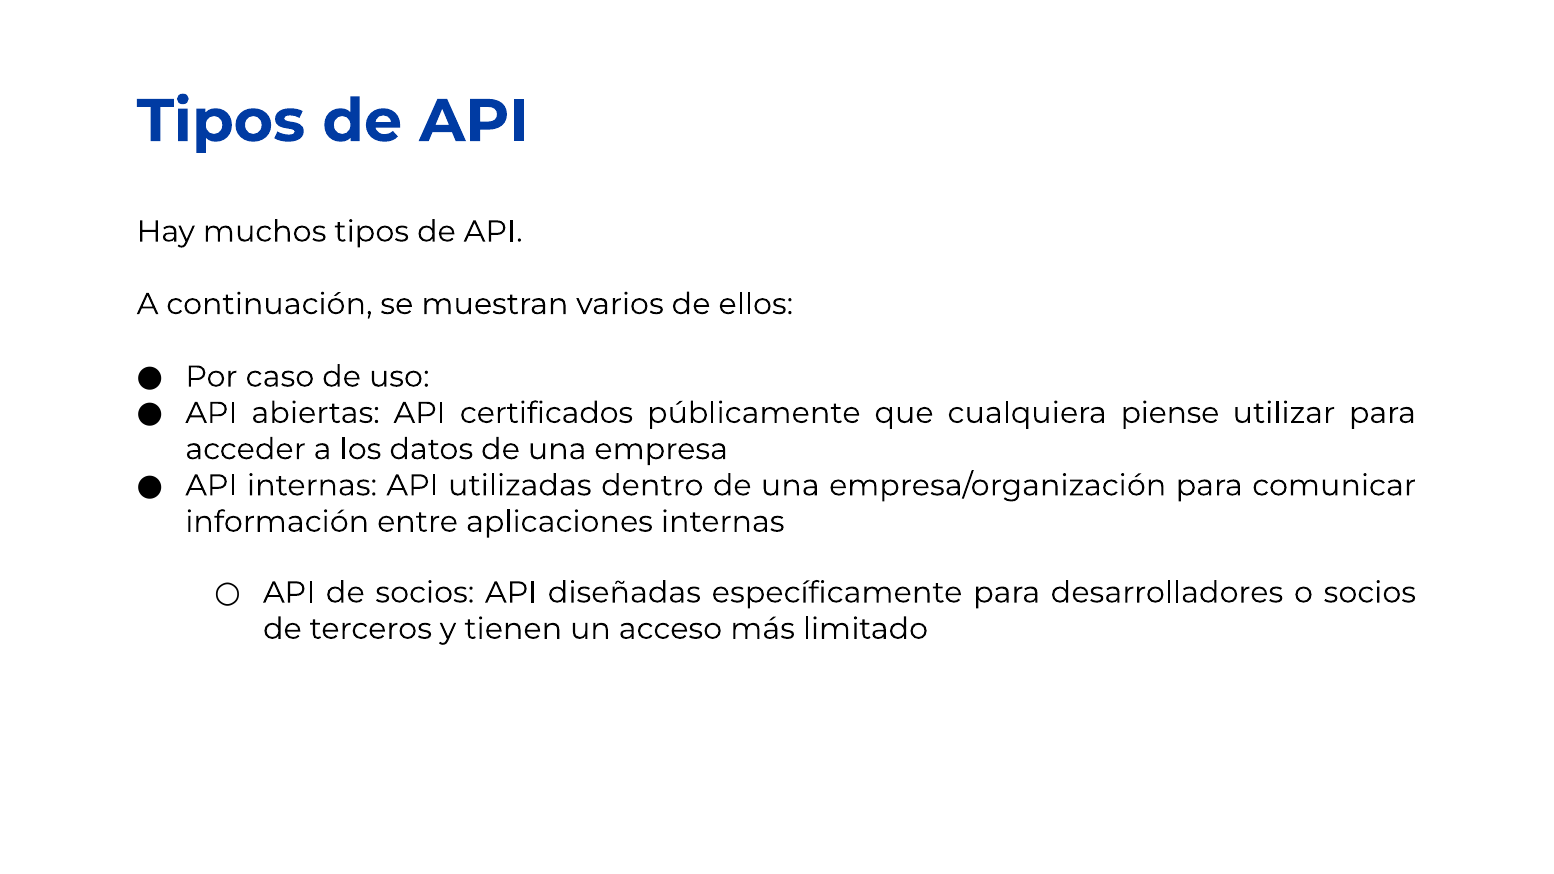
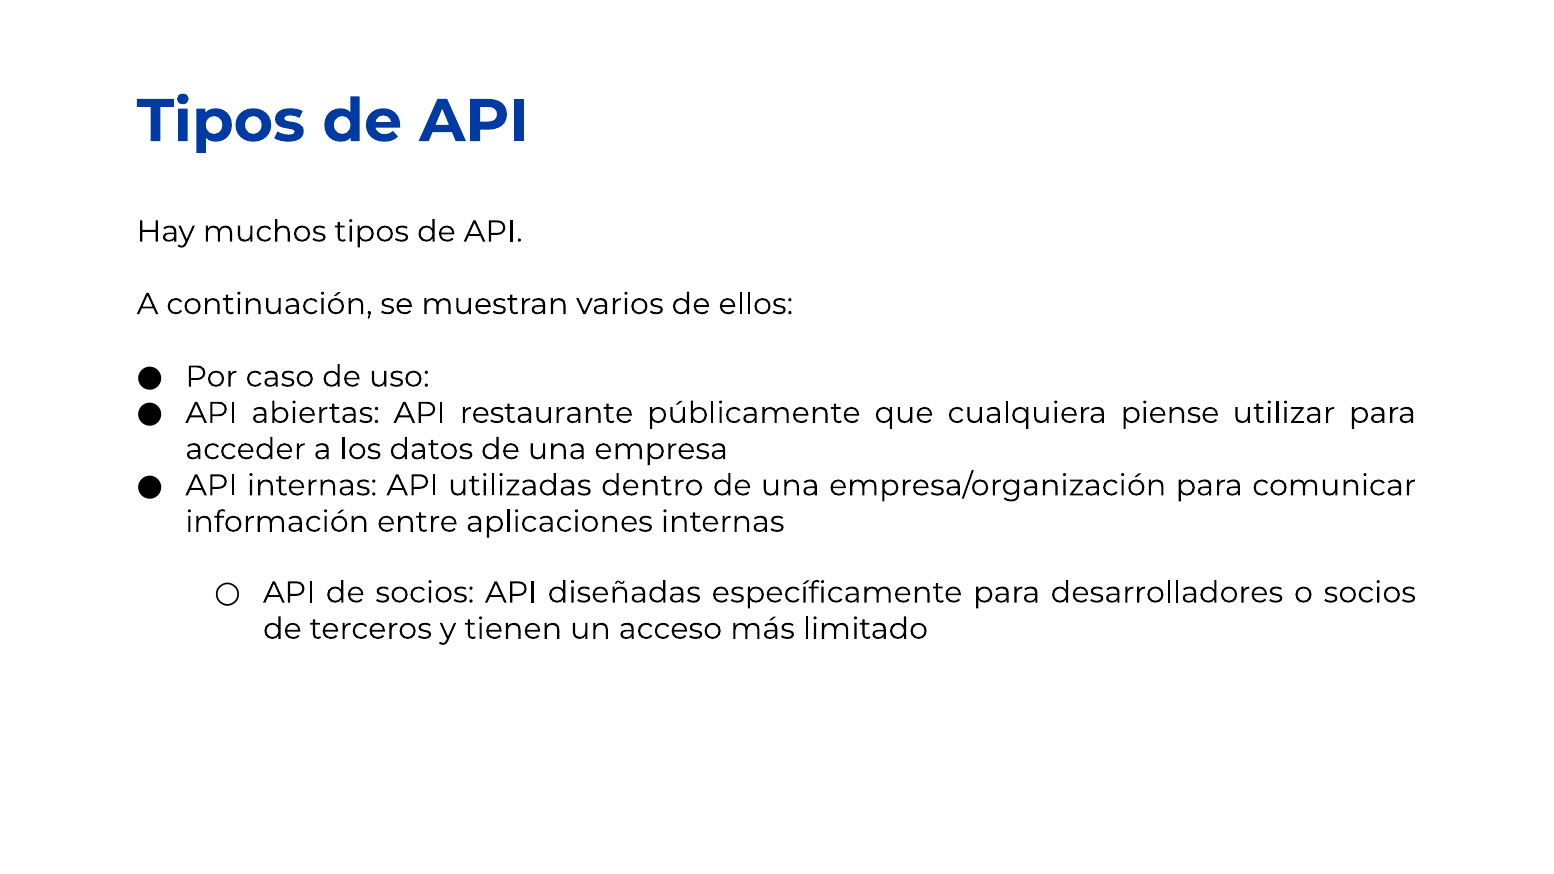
certificados: certificados -> restaurante
